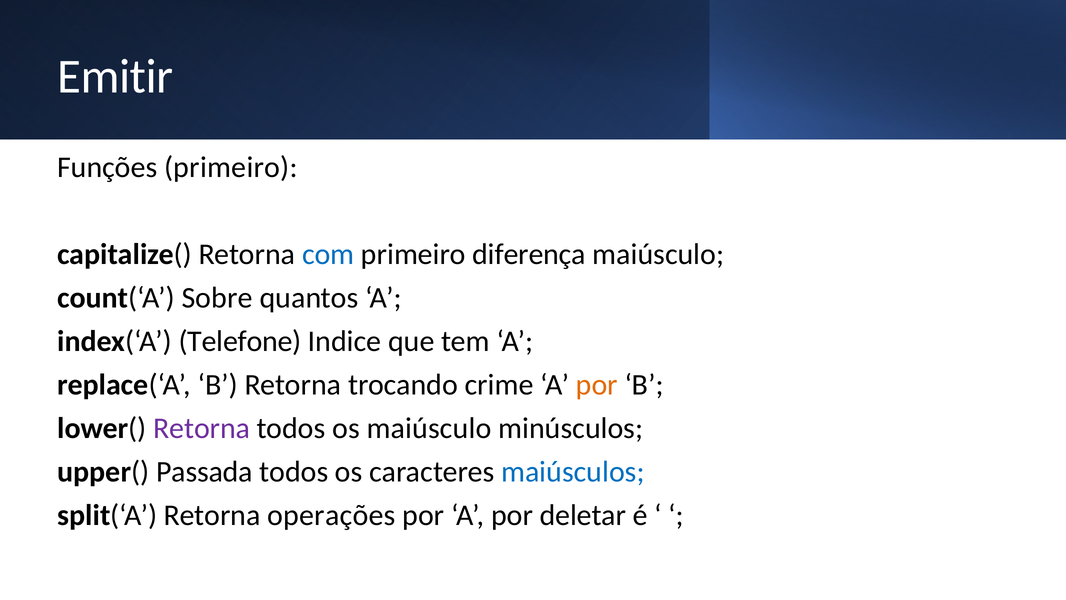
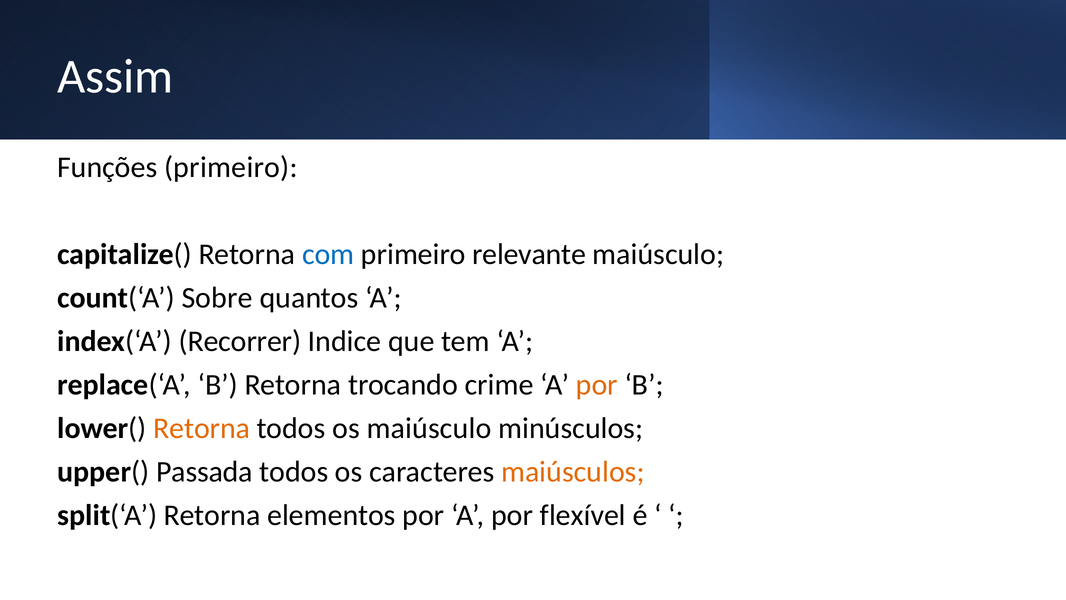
Emitir: Emitir -> Assim
diferença: diferença -> relevante
Telefone: Telefone -> Recorrer
Retorna at (202, 428) colour: purple -> orange
maiúsculos colour: blue -> orange
operações: operações -> elementos
deletar: deletar -> flexível
